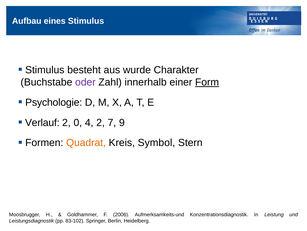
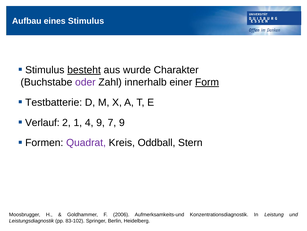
besteht underline: none -> present
Psychologie: Psychologie -> Testbatterie
0: 0 -> 1
4 2: 2 -> 9
Quadrat colour: orange -> purple
Symbol: Symbol -> Oddball
